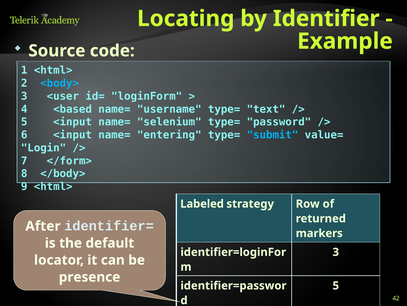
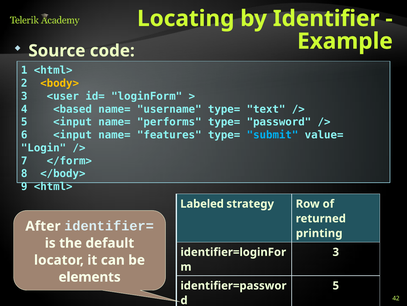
<body> colour: light blue -> yellow
selenium: selenium -> performs
entering: entering -> features
markers: markers -> printing
presence: presence -> elements
